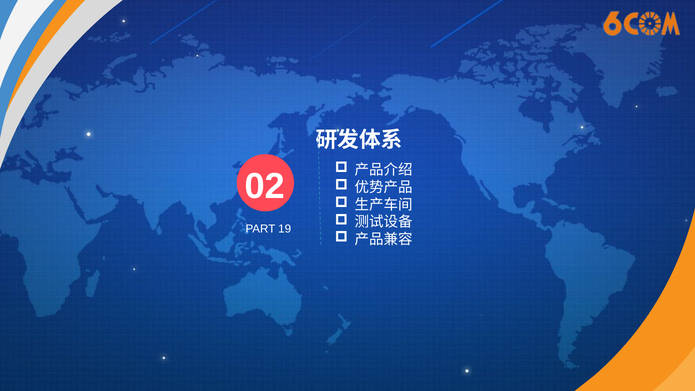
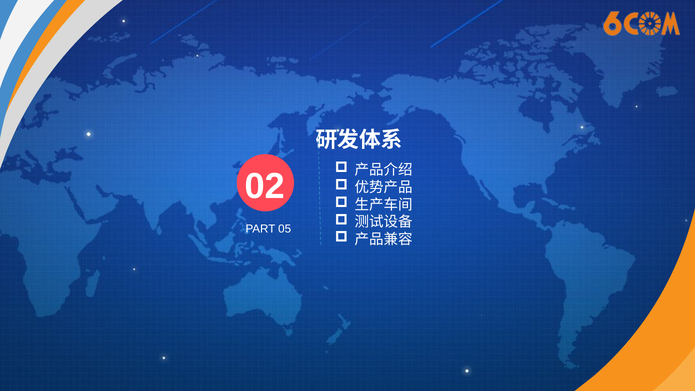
19: 19 -> 05
